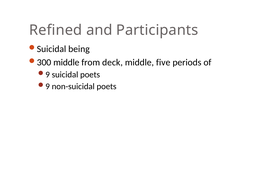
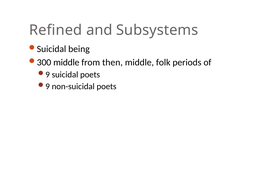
Participants: Participants -> Subsystems
deck: deck -> then
five: five -> folk
